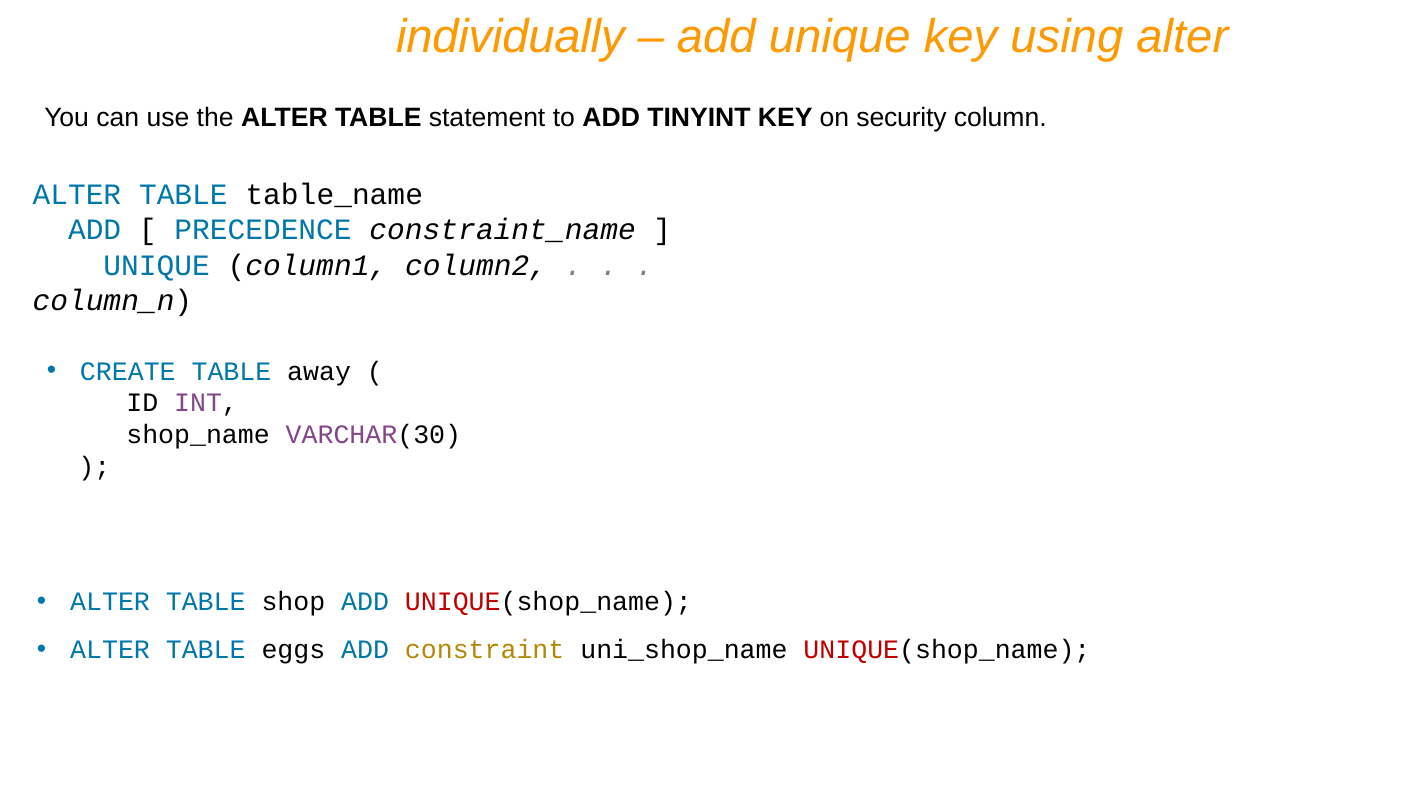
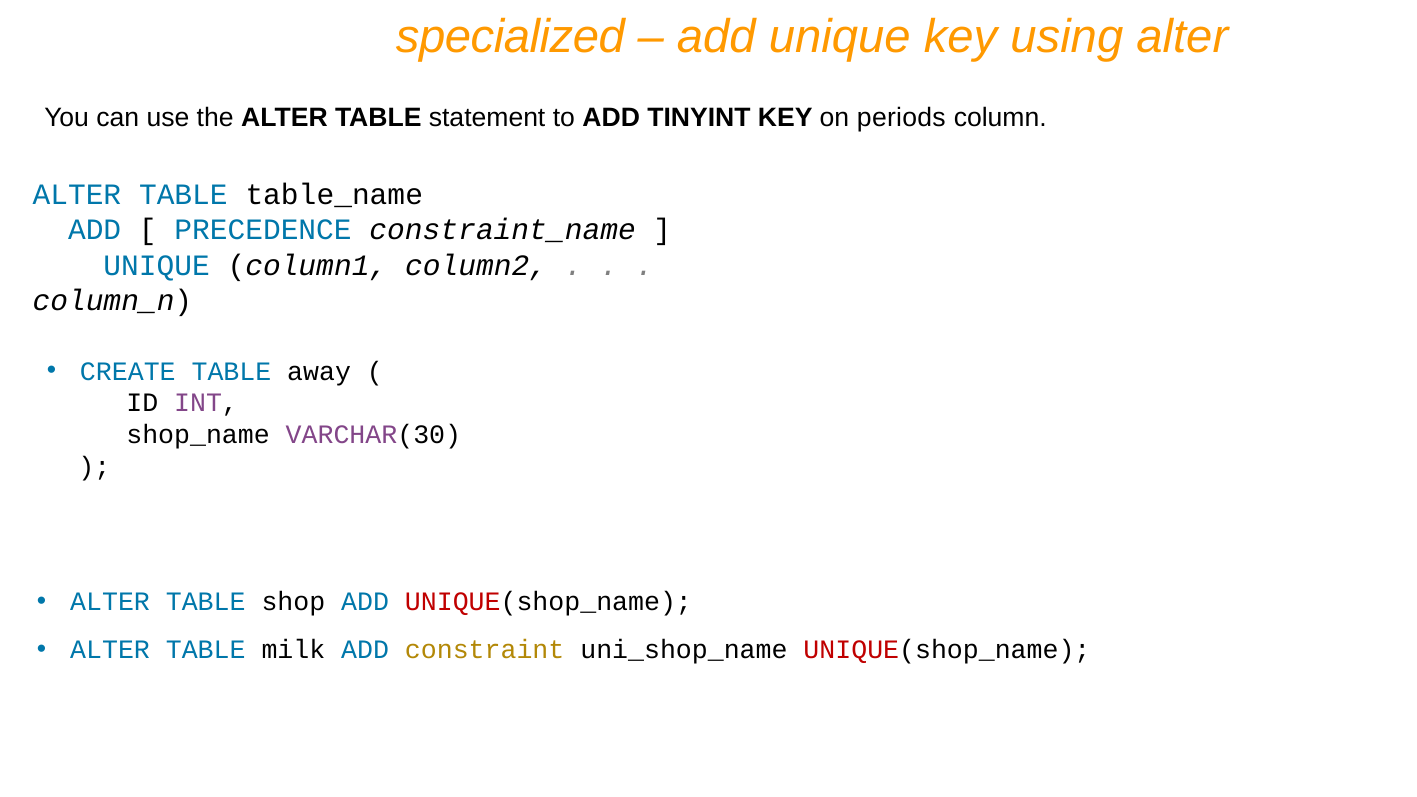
individually: individually -> specialized
security: security -> periods
eggs: eggs -> milk
